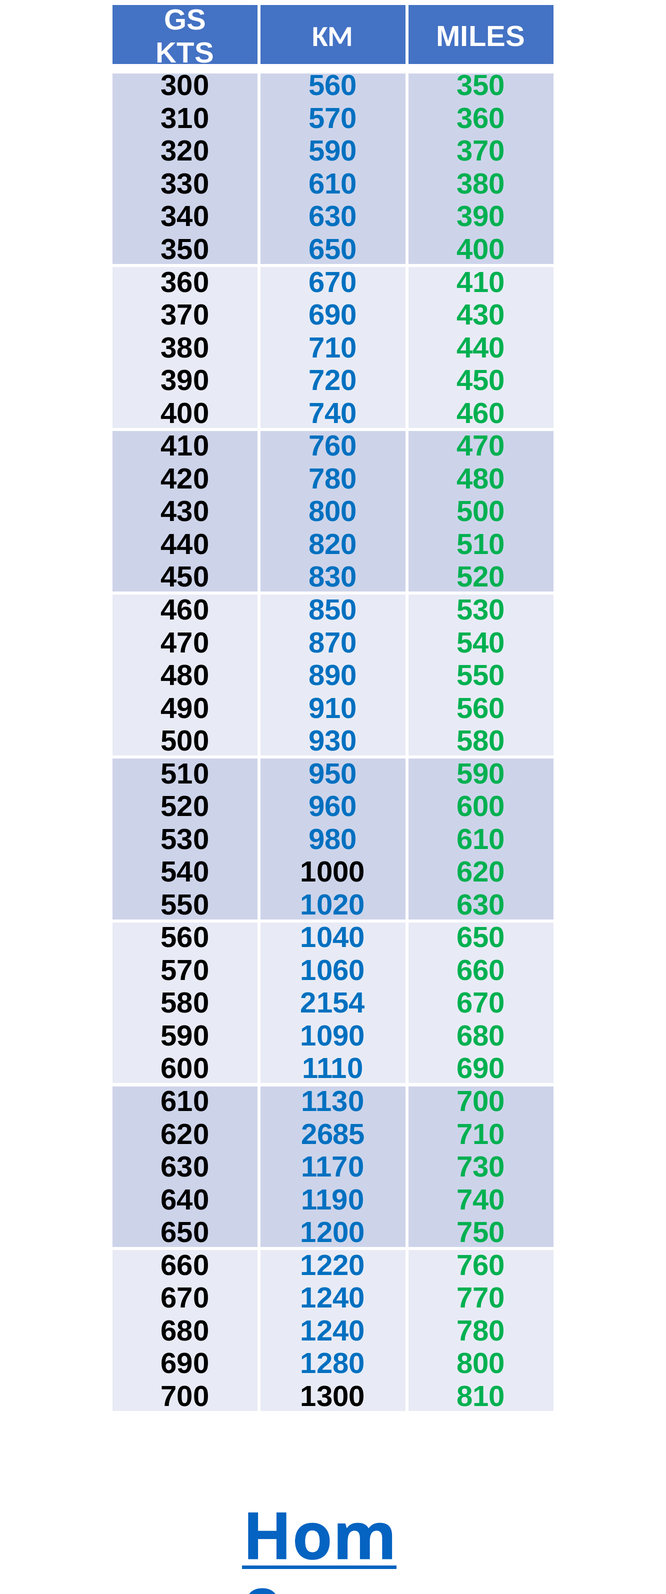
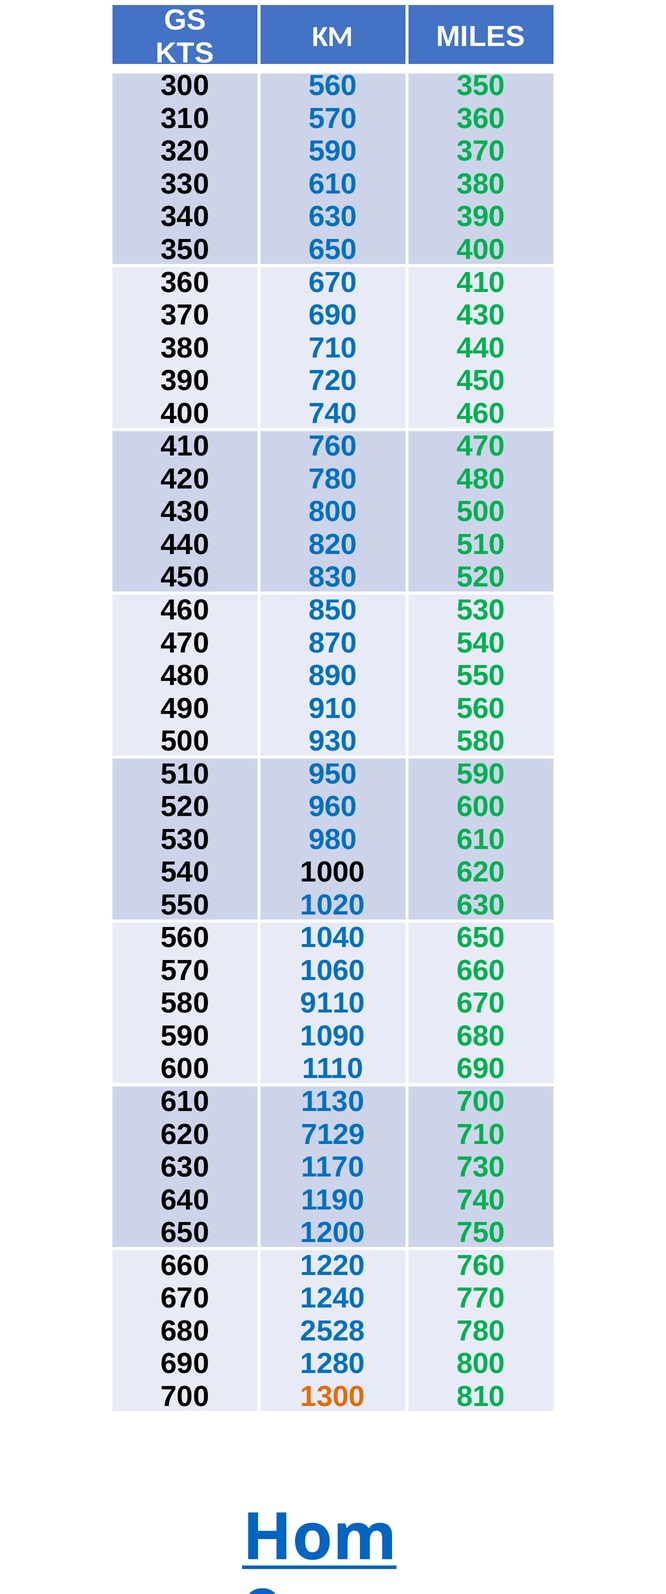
2154: 2154 -> 9110
2685: 2685 -> 7129
1240 at (333, 1331): 1240 -> 2528
1300 colour: black -> orange
